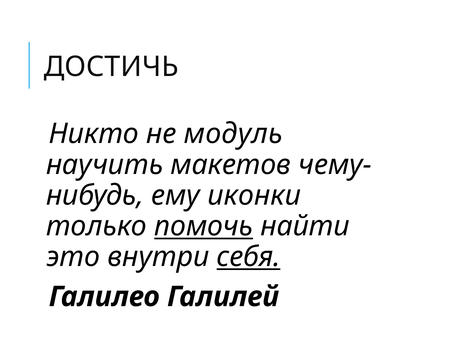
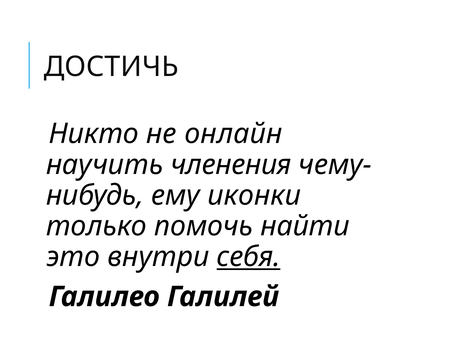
модуль: модуль -> онлайн
макетов: макетов -> членения
помочь underline: present -> none
